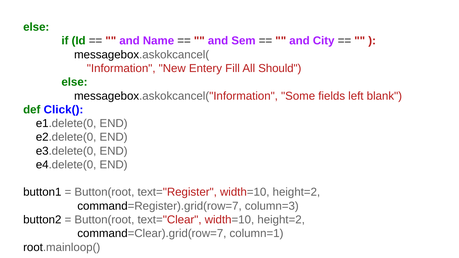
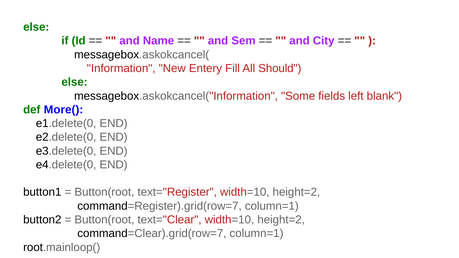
Click(: Click( -> More(
command=Register).grid(row=7 column=3: column=3 -> column=1
